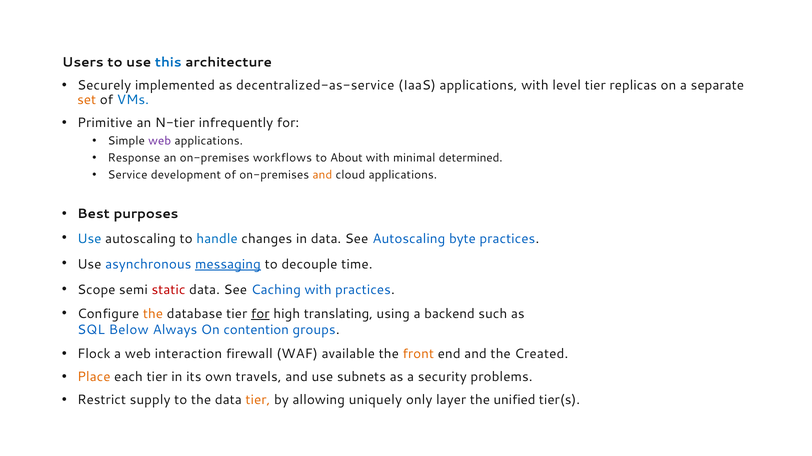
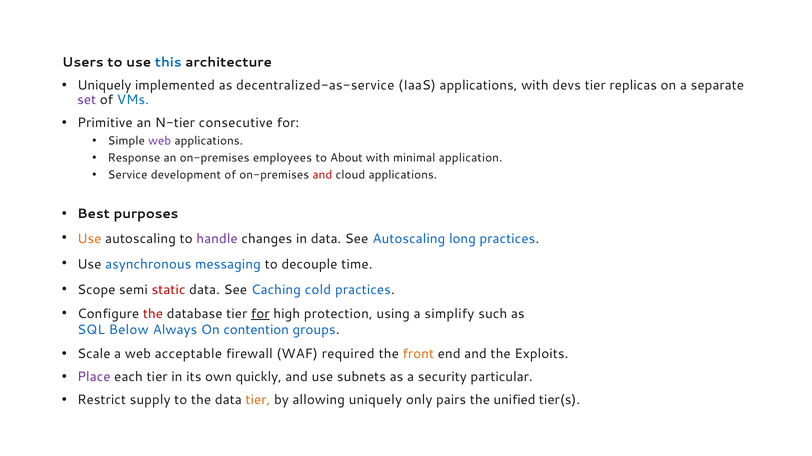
Securely at (104, 85): Securely -> Uniquely
level: level -> devs
set colour: orange -> purple
infrequently: infrequently -> consecutive
workflows: workflows -> employees
determined: determined -> application
and at (322, 175) colour: orange -> red
Use at (89, 239) colour: blue -> orange
handle colour: blue -> purple
byte: byte -> long
messaging underline: present -> none
Caching with: with -> cold
the at (153, 314) colour: orange -> red
translating: translating -> protection
backend: backend -> simplify
Flock: Flock -> Scale
interaction: interaction -> acceptable
available: available -> required
Created: Created -> Exploits
Place colour: orange -> purple
travels: travels -> quickly
problems: problems -> particular
layer: layer -> pairs
